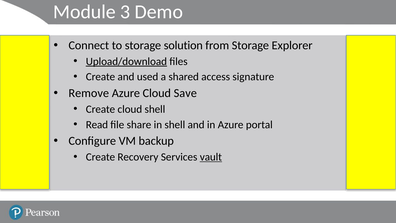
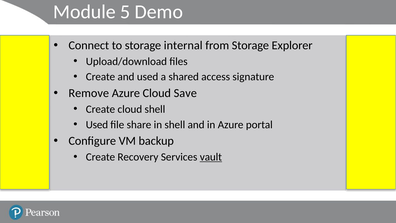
3: 3 -> 5
solution: solution -> internal
Upload/download underline: present -> none
Read at (97, 124): Read -> Used
